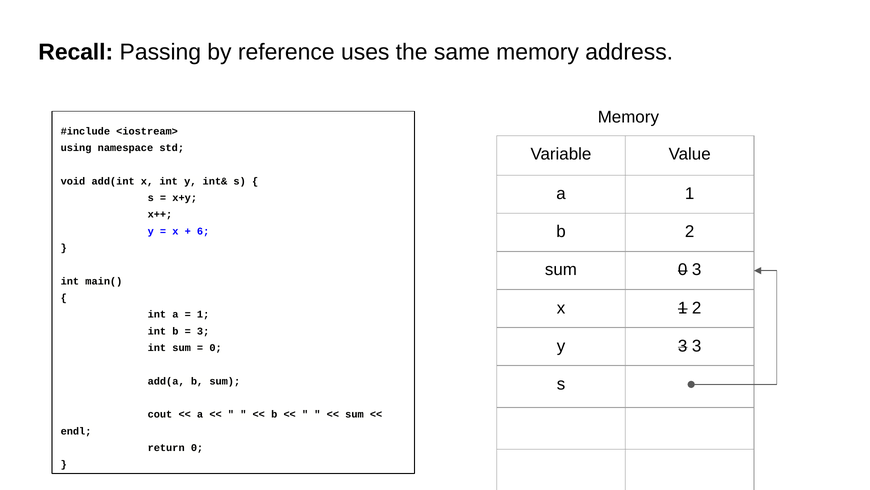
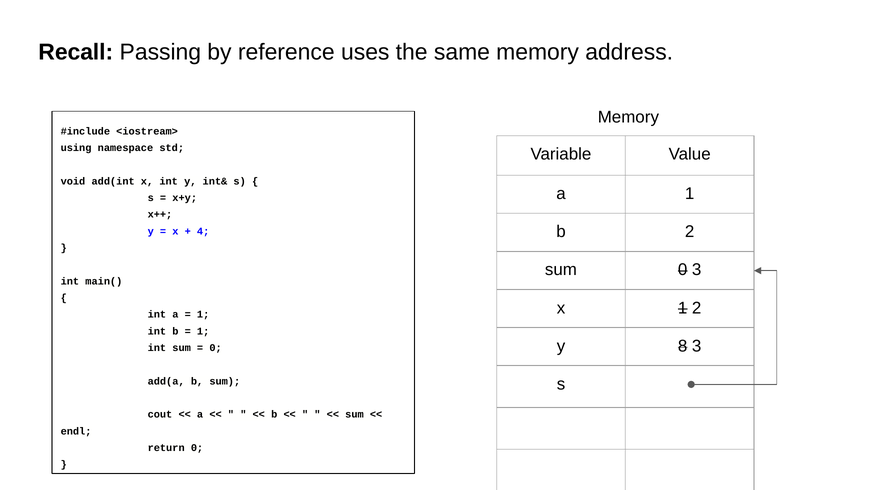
6: 6 -> 4
3 at (203, 331): 3 -> 1
y 3: 3 -> 8
